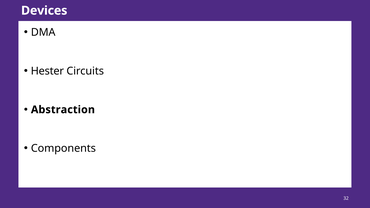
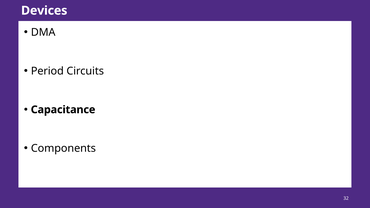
Hester: Hester -> Period
Abstraction: Abstraction -> Capacitance
